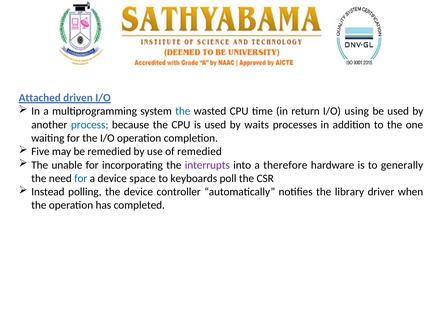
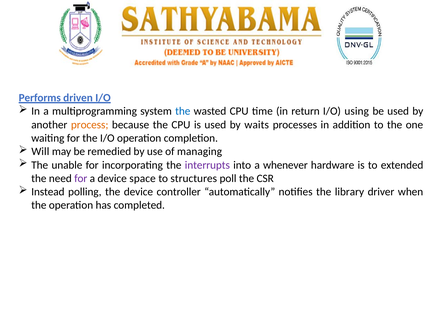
Attached: Attached -> Performs
process colour: blue -> orange
Five: Five -> Will
of remedied: remedied -> managing
therefore: therefore -> whenever
generally: generally -> extended
for at (81, 178) colour: blue -> purple
keyboards: keyboards -> structures
